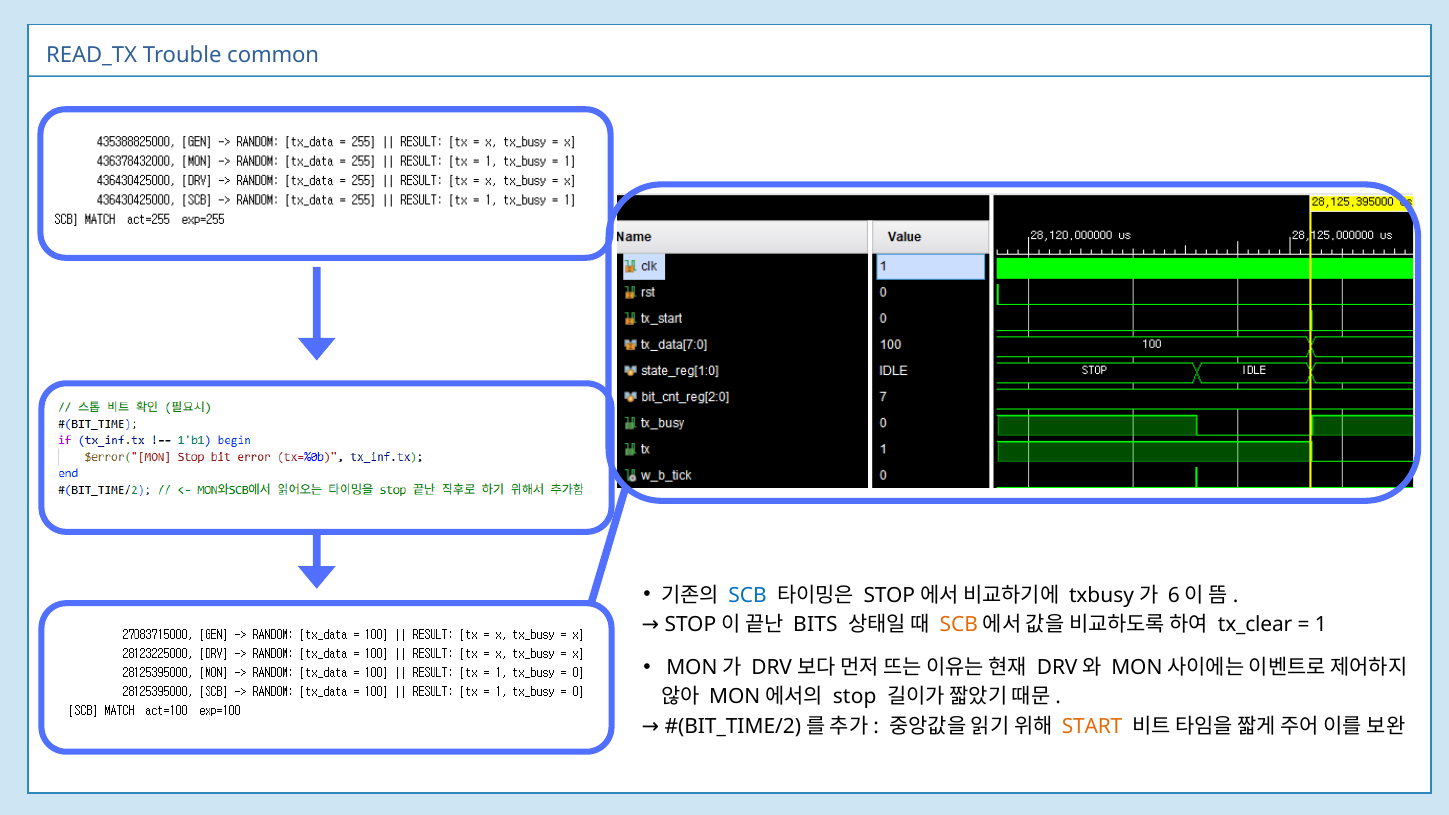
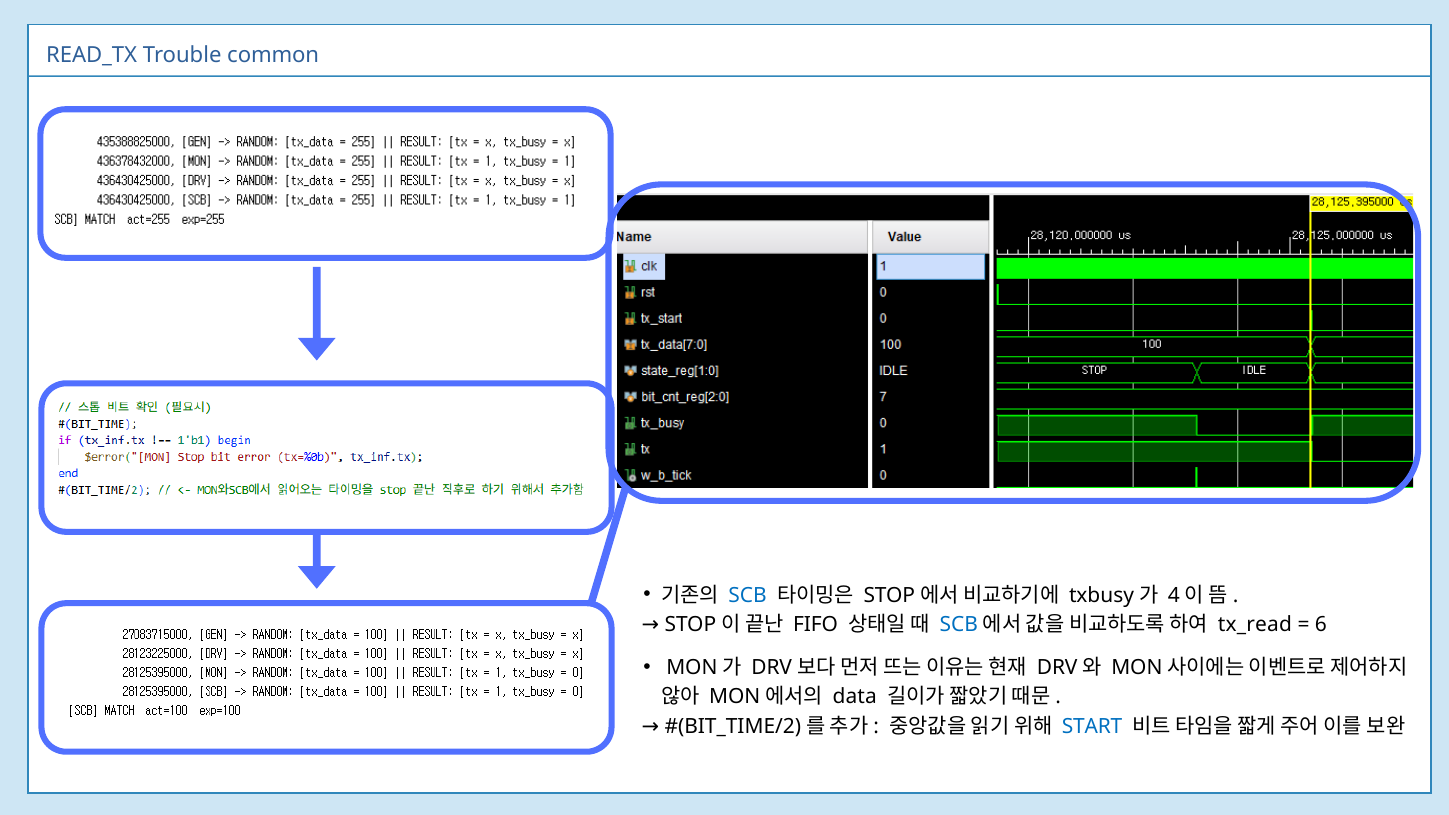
6: 6 -> 4
BITS: BITS -> FIFO
SCB at (959, 625) colour: orange -> blue
tx_clear: tx_clear -> tx_read
1 at (1321, 625): 1 -> 6
stop at (855, 697): stop -> data
START colour: orange -> blue
